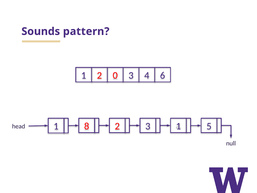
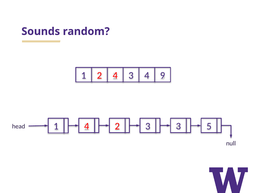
pattern: pattern -> random
2 0: 0 -> 4
6: 6 -> 9
1 8: 8 -> 4
3 1: 1 -> 3
